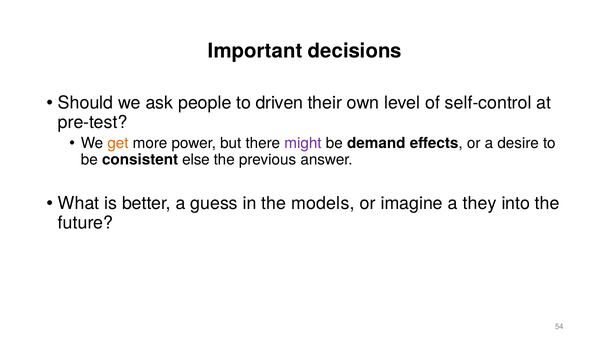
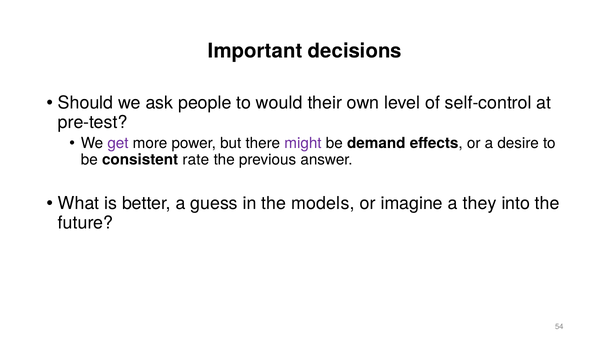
driven: driven -> would
get colour: orange -> purple
else: else -> rate
